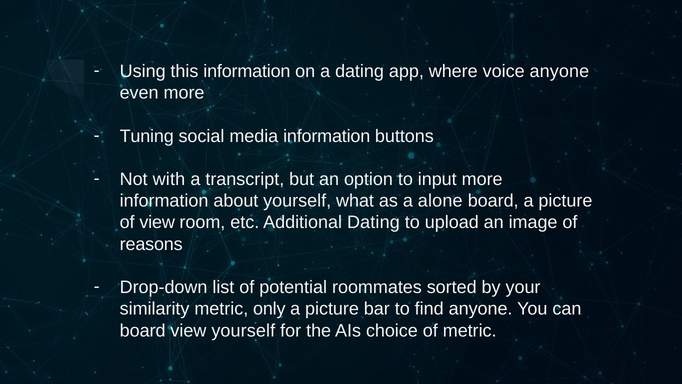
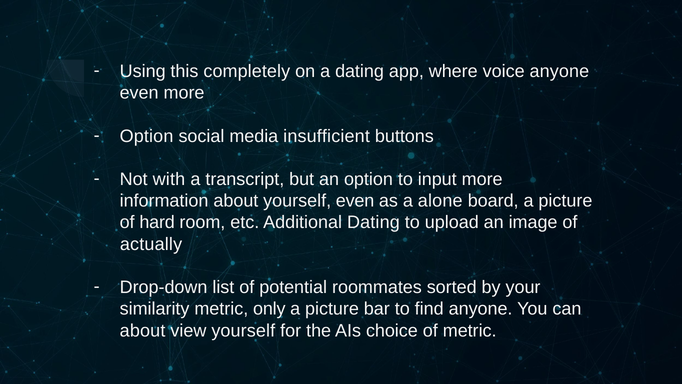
this information: information -> completely
Tuning at (147, 136): Tuning -> Option
media information: information -> insufficient
yourself what: what -> even
of view: view -> hard
reasons: reasons -> actually
board at (143, 330): board -> about
